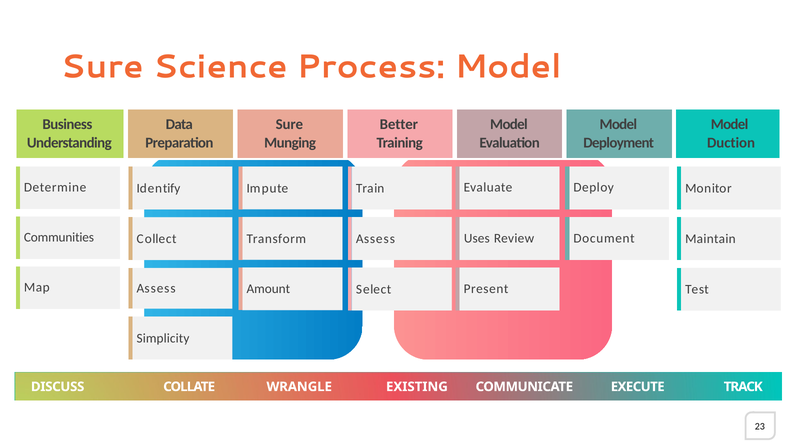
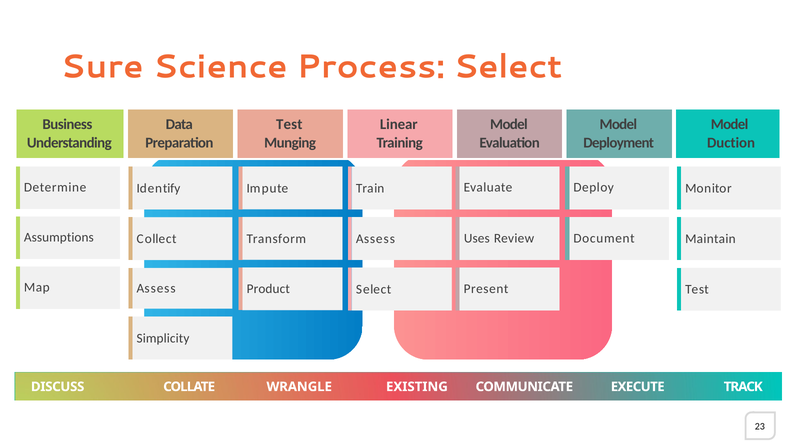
Process Model: Model -> Select
Sure at (289, 124): Sure -> Test
Better: Better -> Linear
Communities: Communities -> Assumptions
Amount: Amount -> Product
